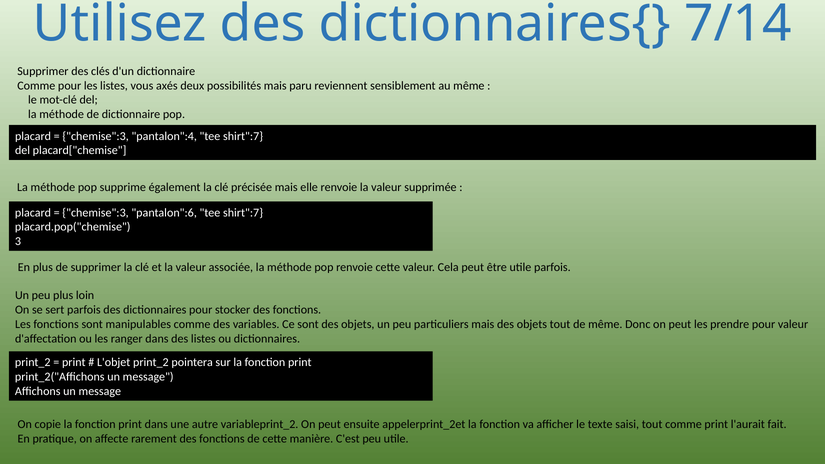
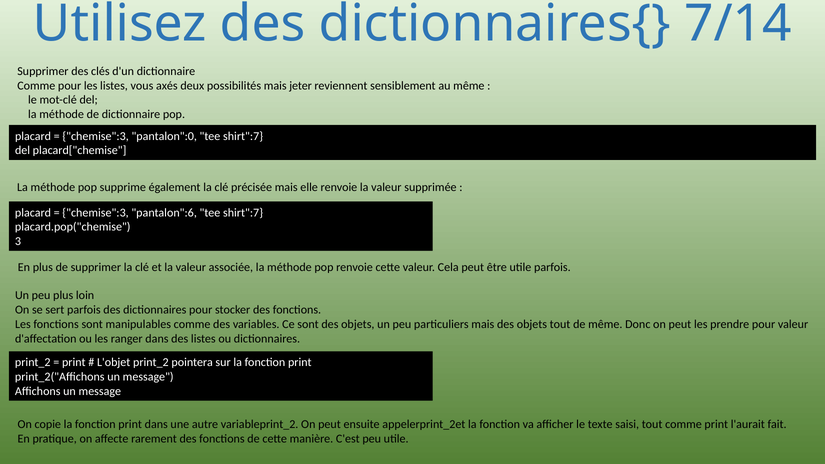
paru: paru -> jeter
pantalon":4: pantalon":4 -> pantalon":0
